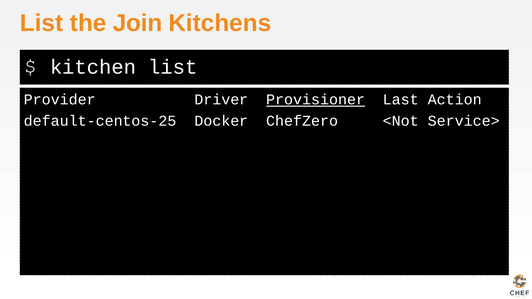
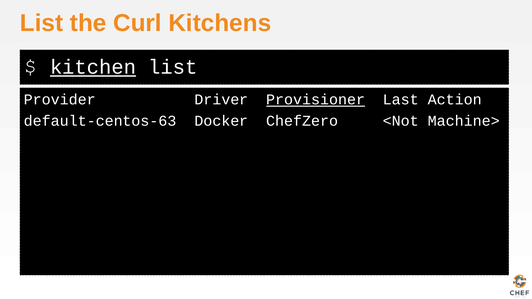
Join: Join -> Curl
kitchen underline: none -> present
default-centos-25: default-centos-25 -> default-centos-63
Service>: Service> -> Machine>
